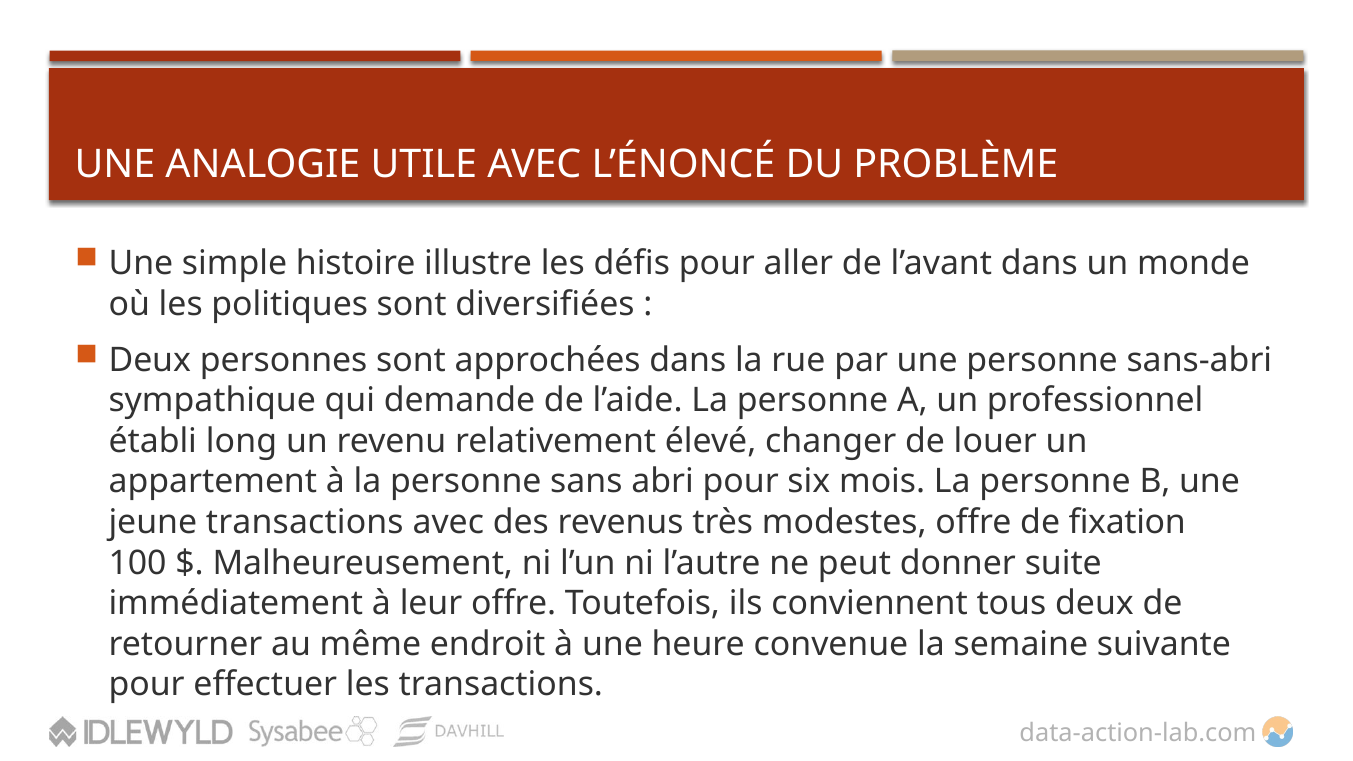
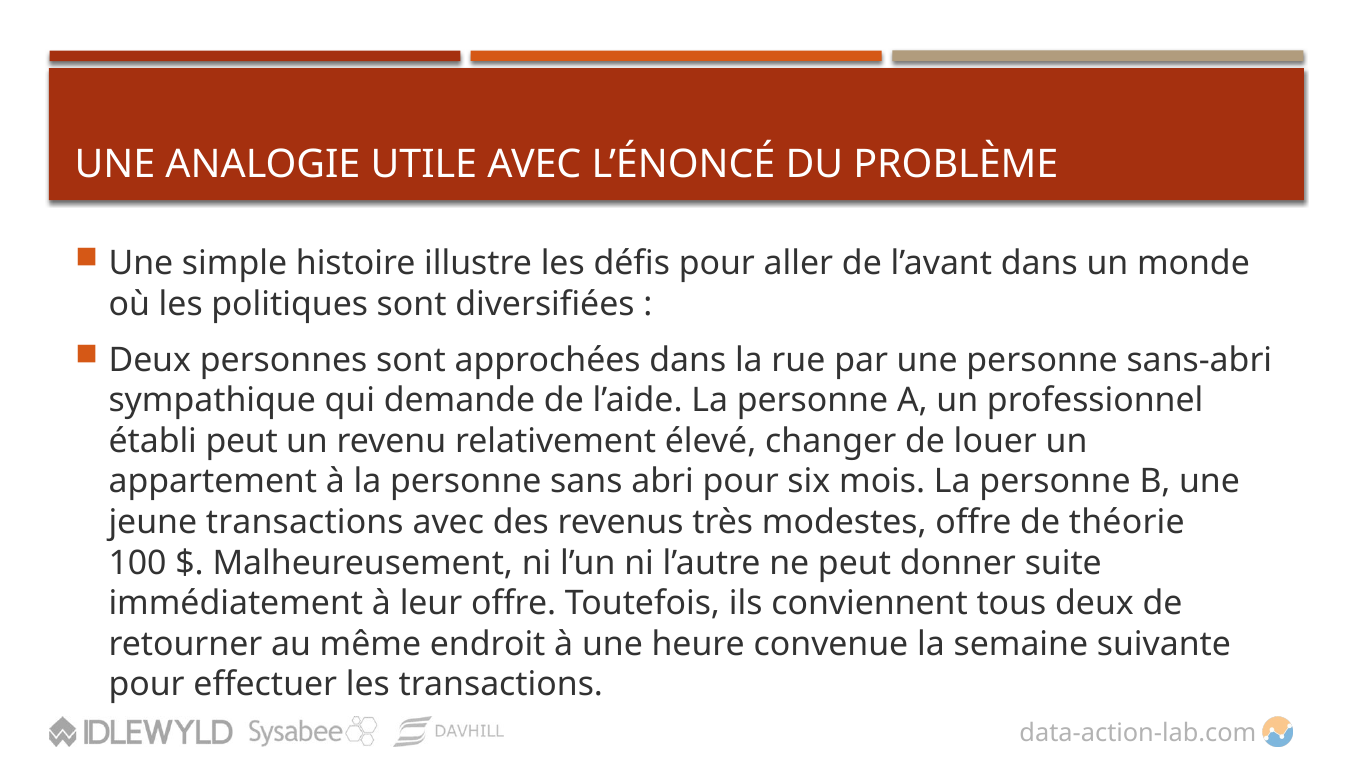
établi long: long -> peut
fixation: fixation -> théorie
